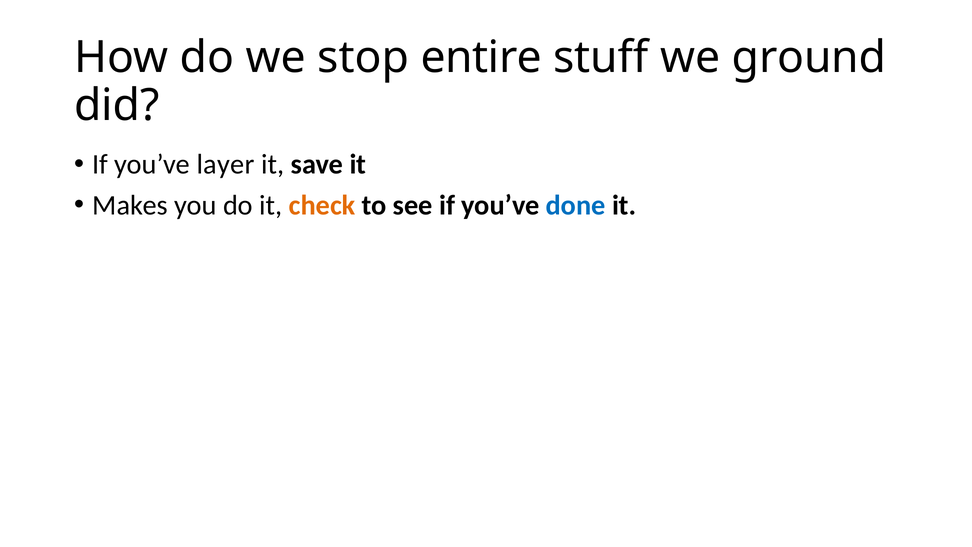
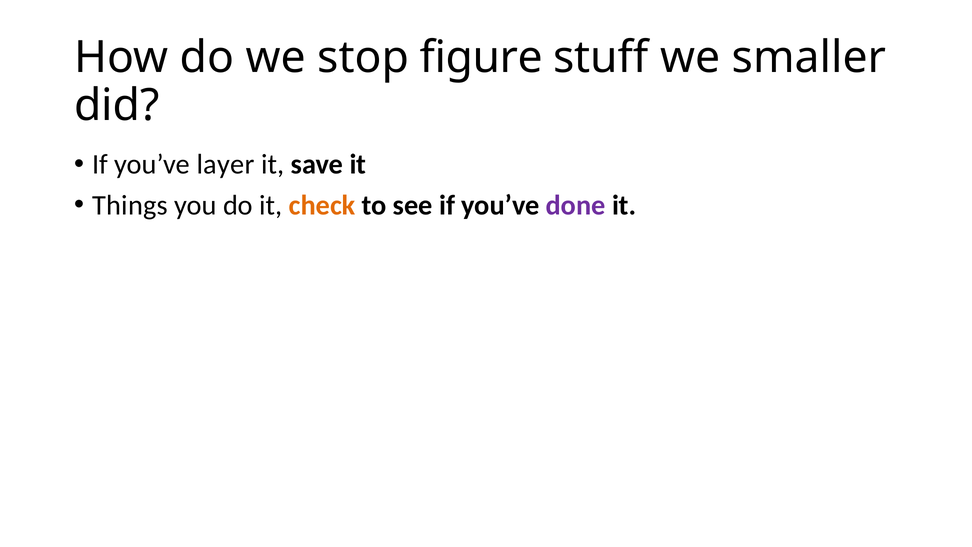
entire: entire -> figure
ground: ground -> smaller
Makes: Makes -> Things
done colour: blue -> purple
